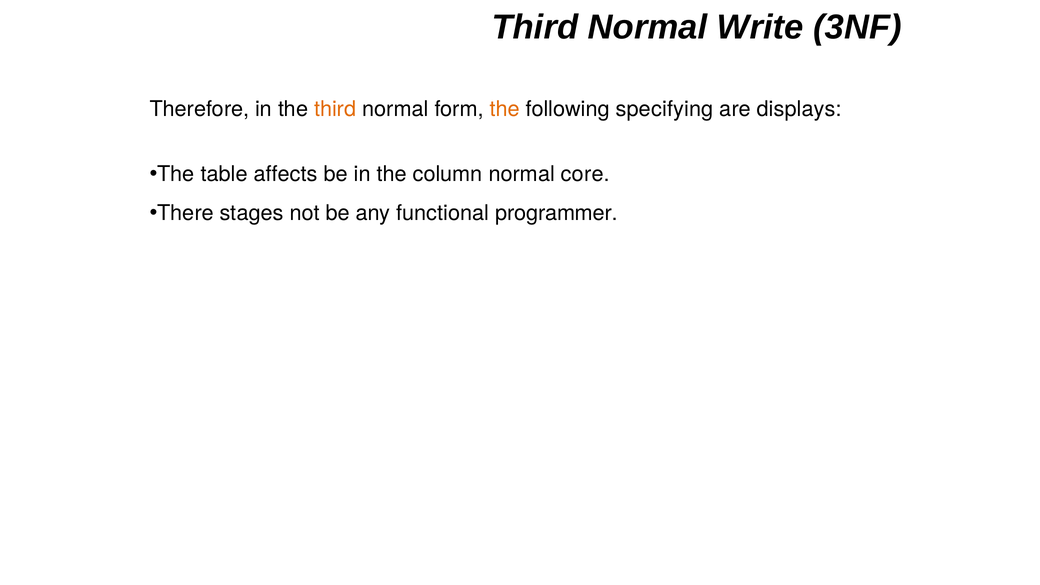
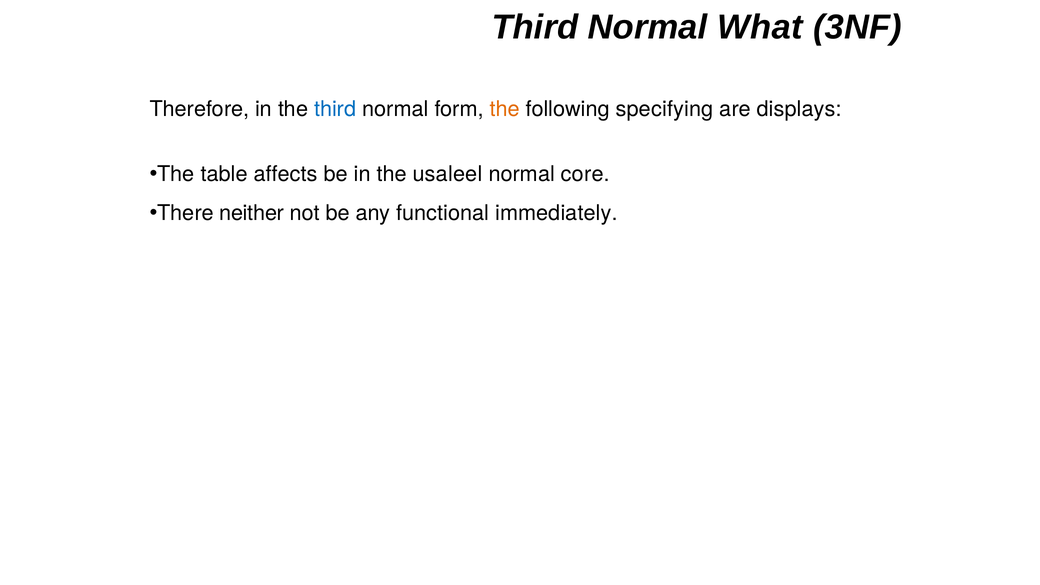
Write: Write -> What
third at (335, 109) colour: orange -> blue
column: column -> usaleel
stages: stages -> neither
programmer: programmer -> immediately
